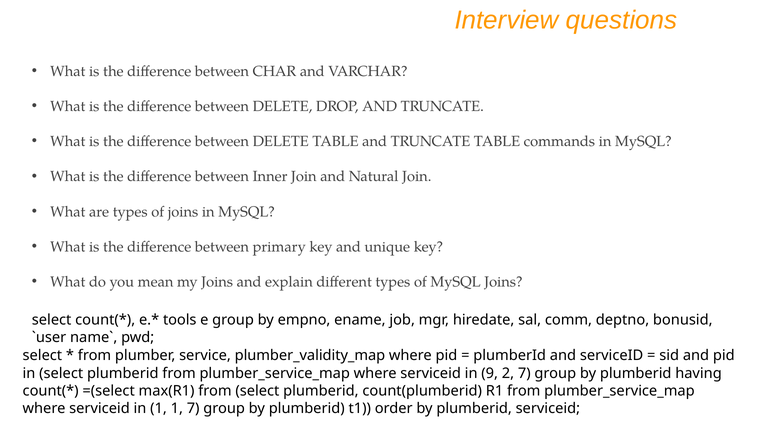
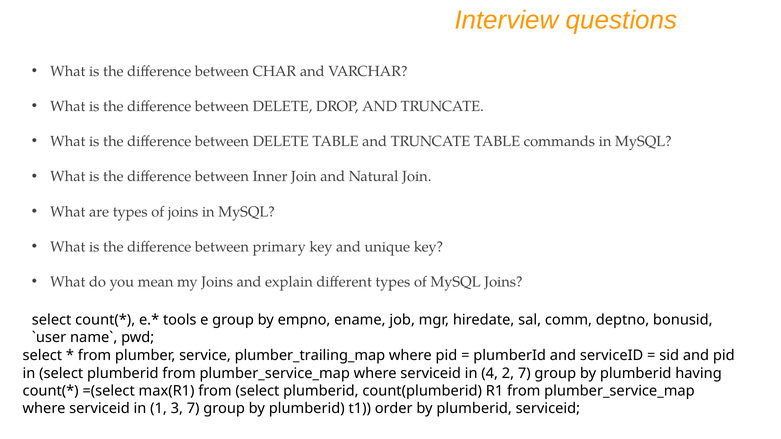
plumber_validity_map: plumber_validity_map -> plumber_trailing_map
9: 9 -> 4
1 1: 1 -> 3
